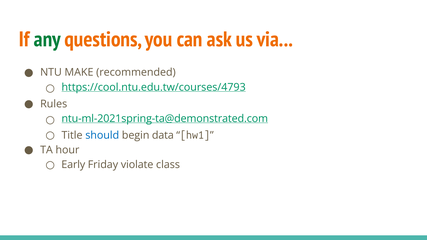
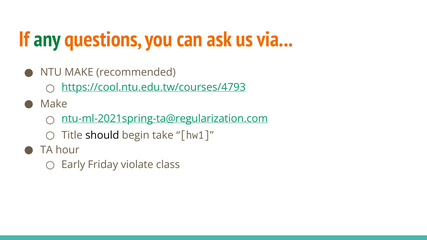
Rules at (54, 104): Rules -> Make
ntu-ml-2021spring-ta@demonstrated.com: ntu-ml-2021spring-ta@demonstrated.com -> ntu-ml-2021spring-ta@regularization.com
should colour: blue -> black
data: data -> take
